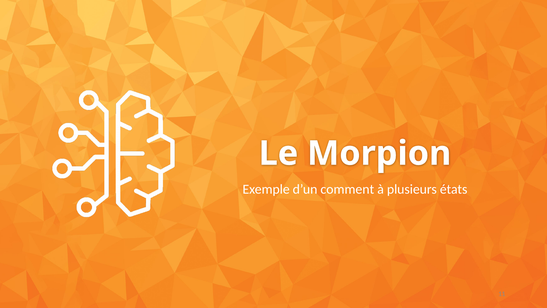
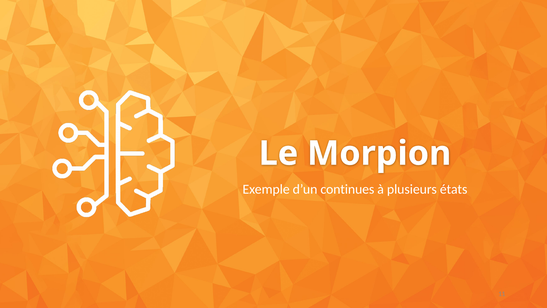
comment: comment -> continues
